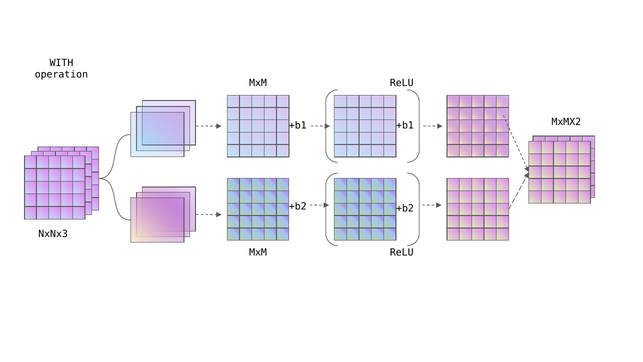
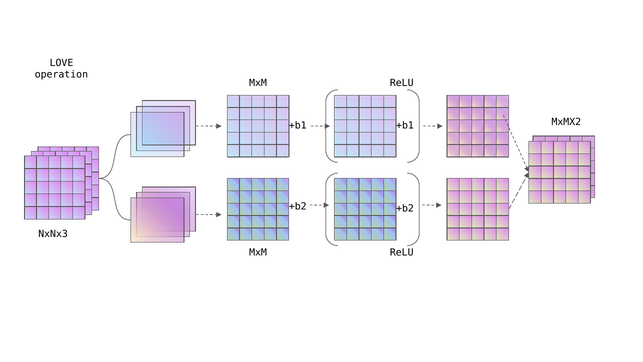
WITH: WITH -> LOVE
